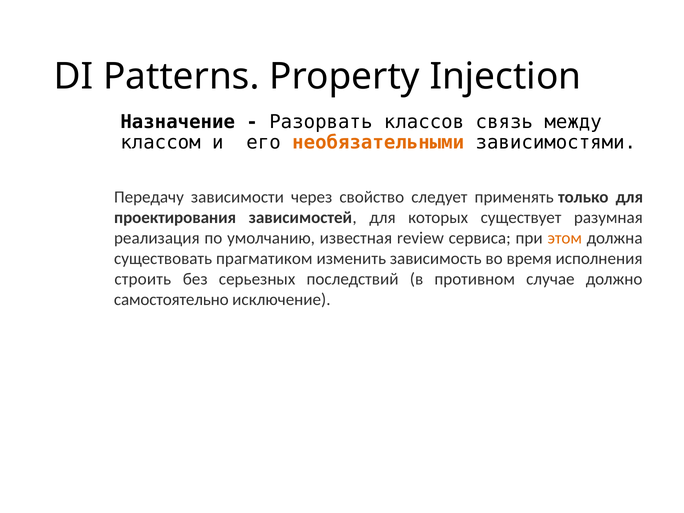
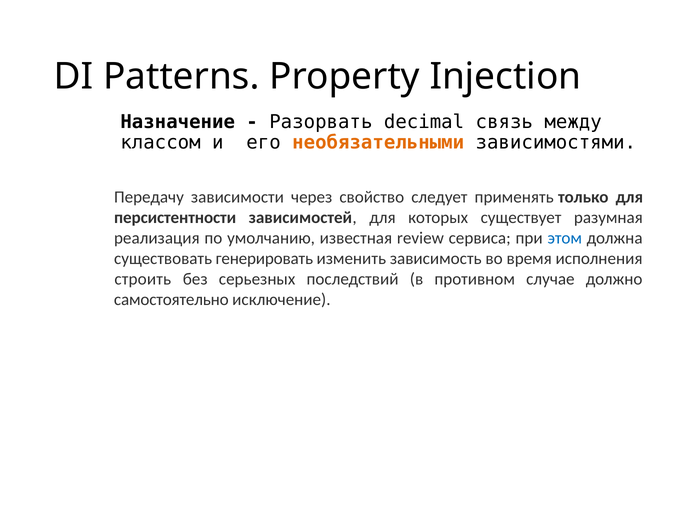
классов: классов -> decimal
проектирования: проектирования -> персистентности
этом colour: orange -> blue
прагматиком: прагматиком -> генерировать
